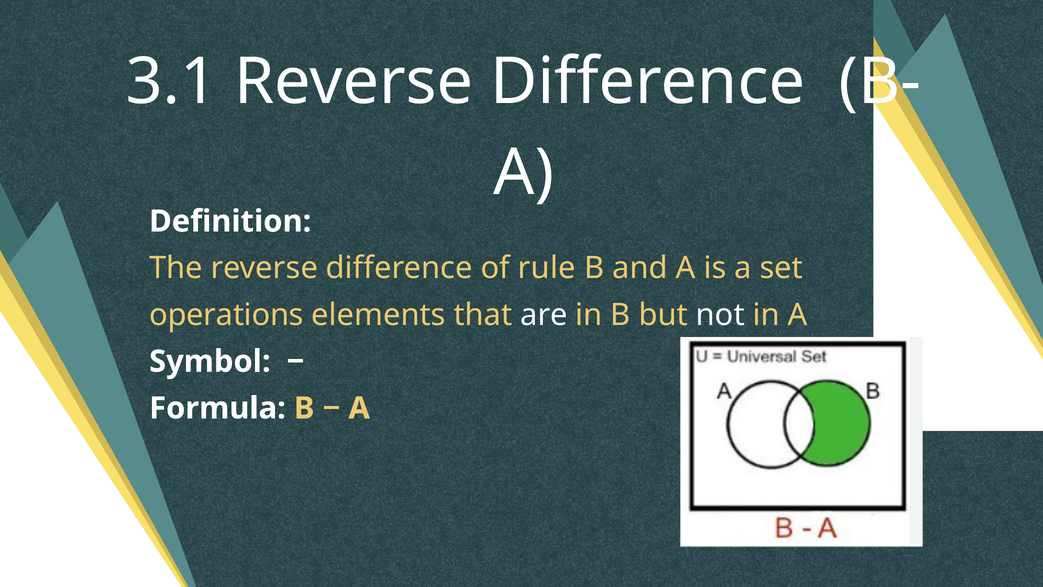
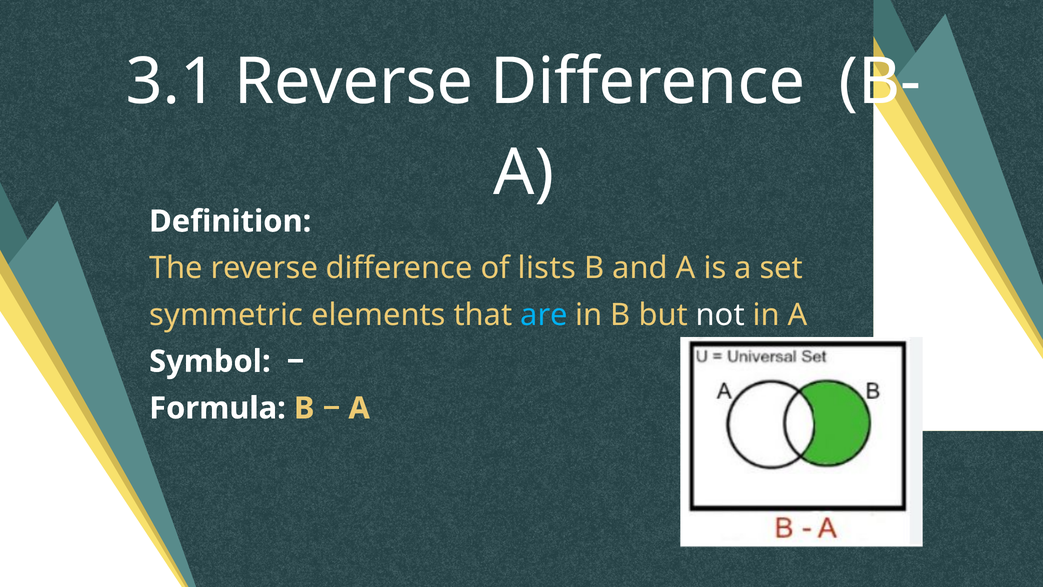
rule: rule -> lists
operations: operations -> symmetric
are colour: white -> light blue
